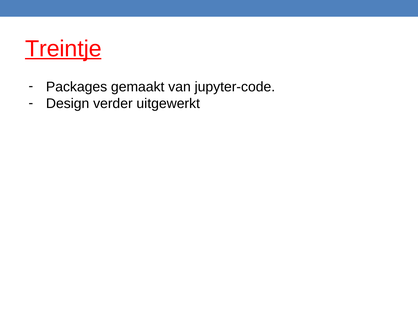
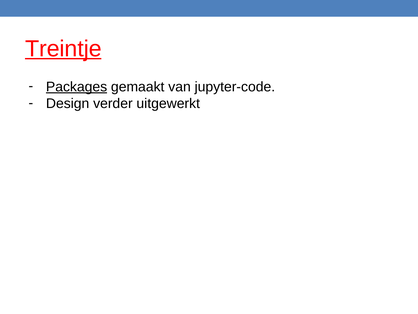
Packages underline: none -> present
